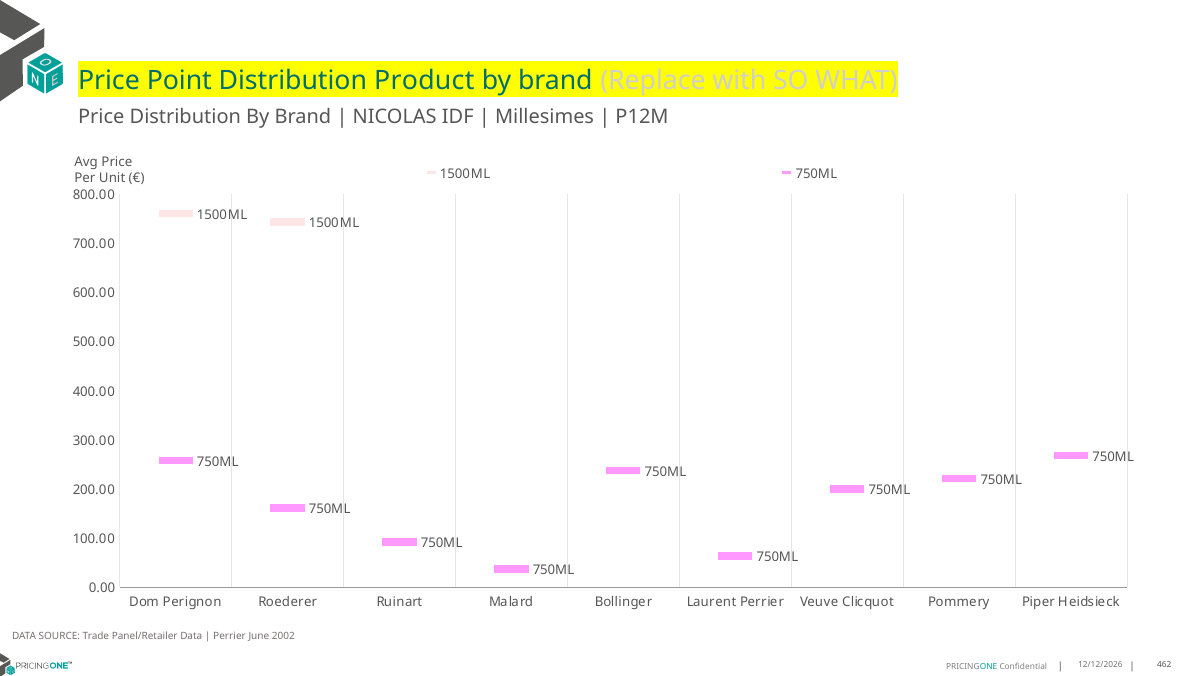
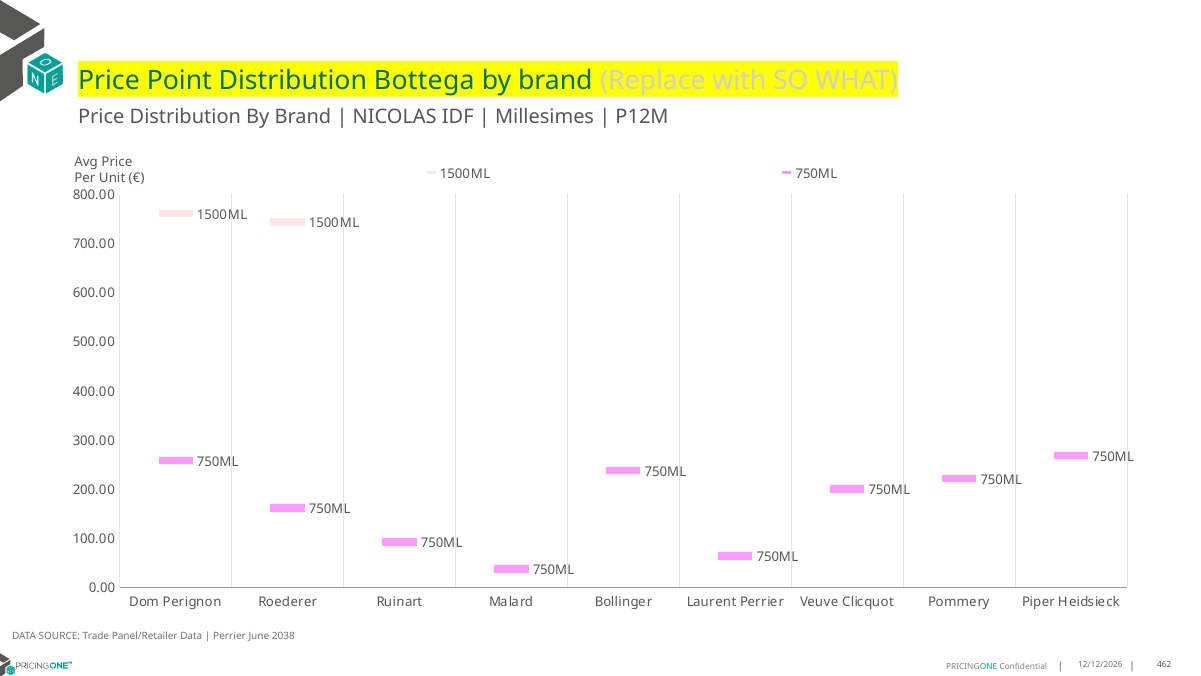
Product: Product -> Bottega
2002: 2002 -> 2038
